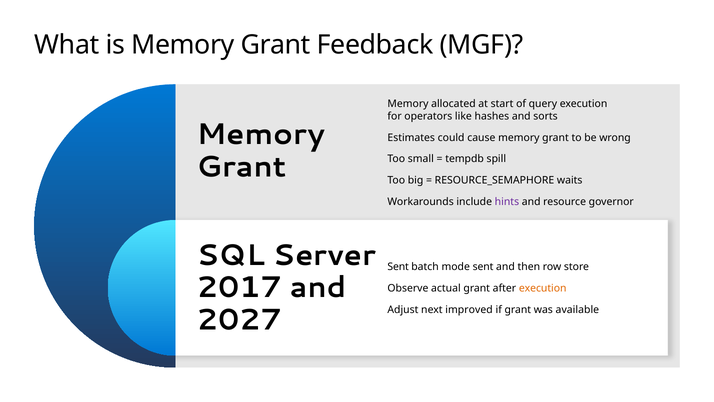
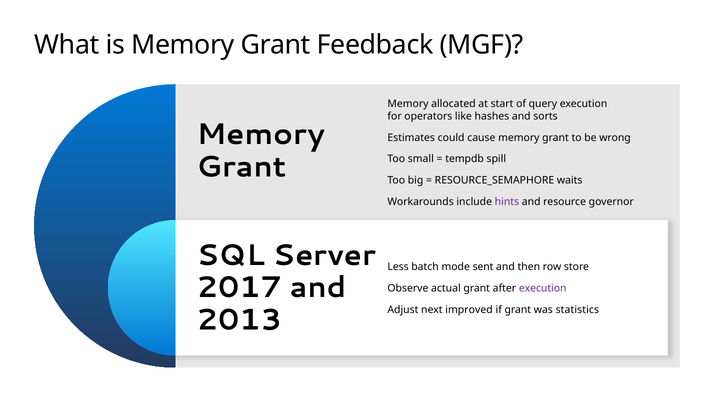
Sent at (398, 267): Sent -> Less
execution at (543, 288) colour: orange -> purple
available: available -> statistics
2027: 2027 -> 2013
